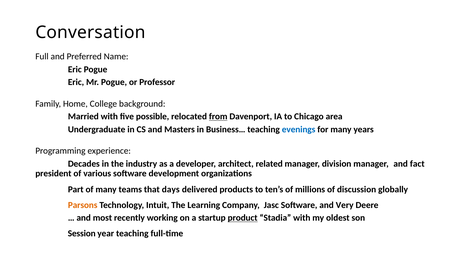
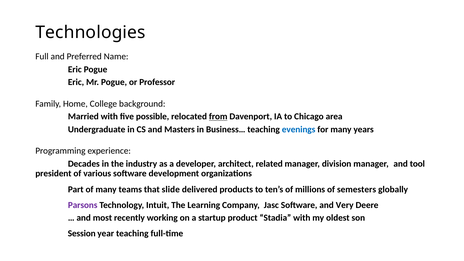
Conversation: Conversation -> Technologies
fact: fact -> tool
days: days -> slide
discussion: discussion -> semesters
Parsons colour: orange -> purple
product underline: present -> none
